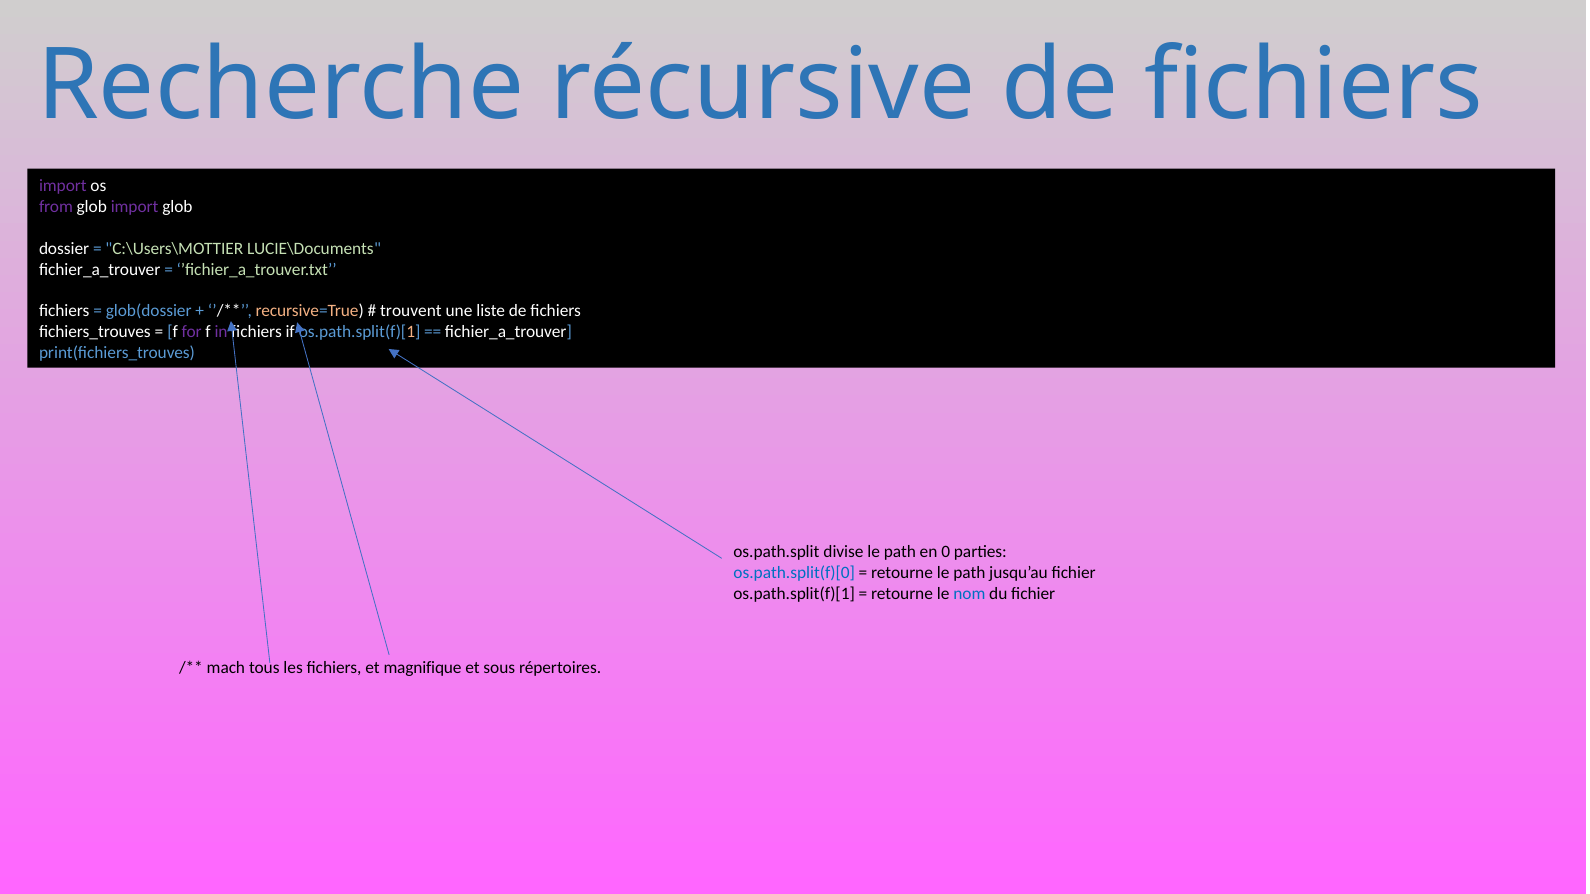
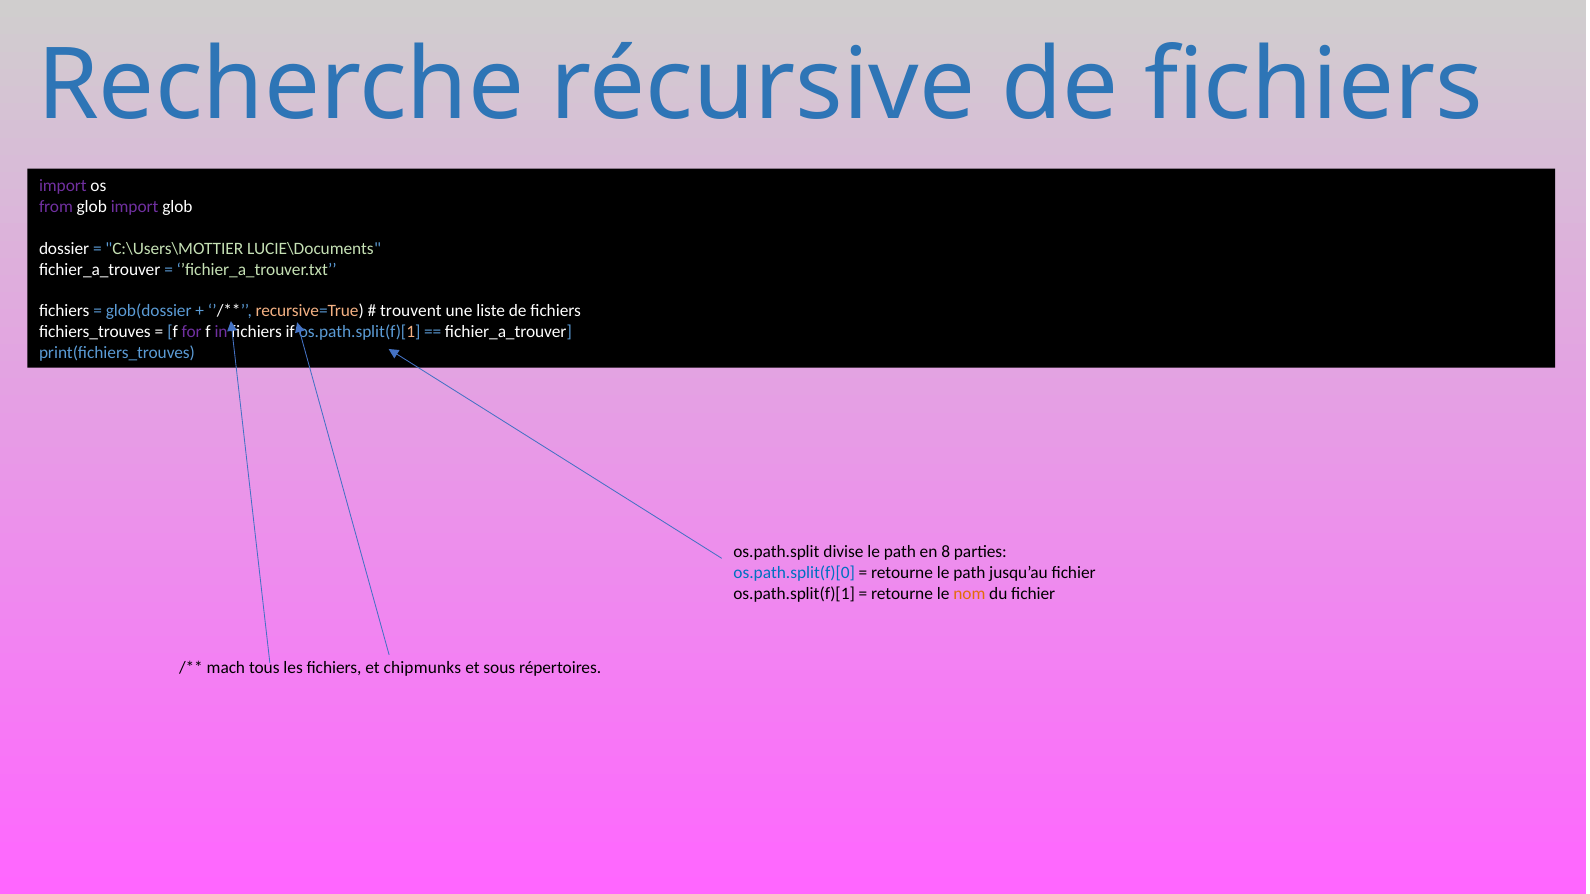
0: 0 -> 8
nom colour: blue -> orange
magnifique: magnifique -> chipmunks
